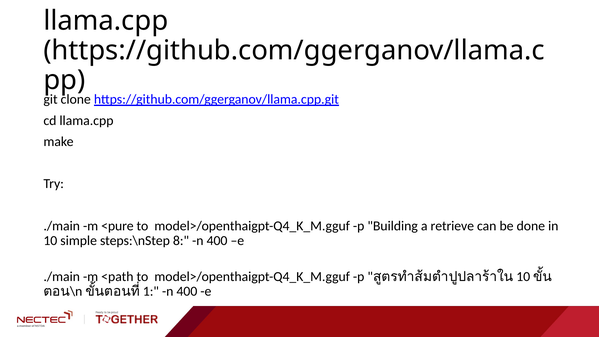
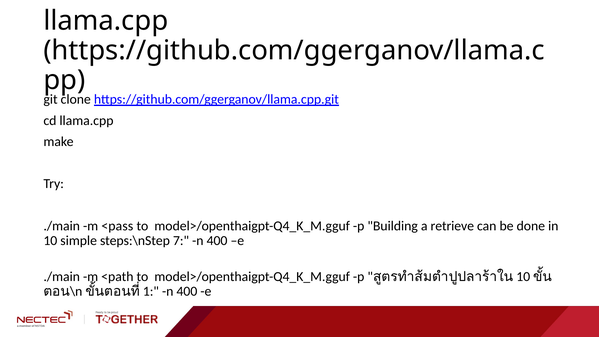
<pure: <pure -> <pass
8: 8 -> 7
